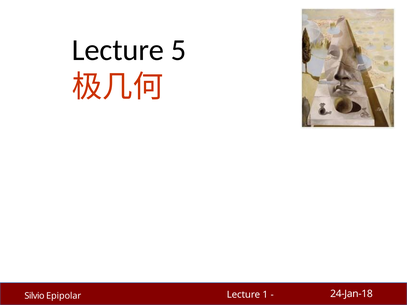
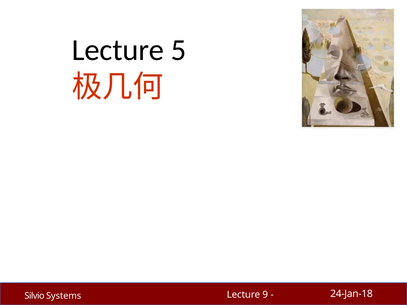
1: 1 -> 9
Epipolar: Epipolar -> Systems
